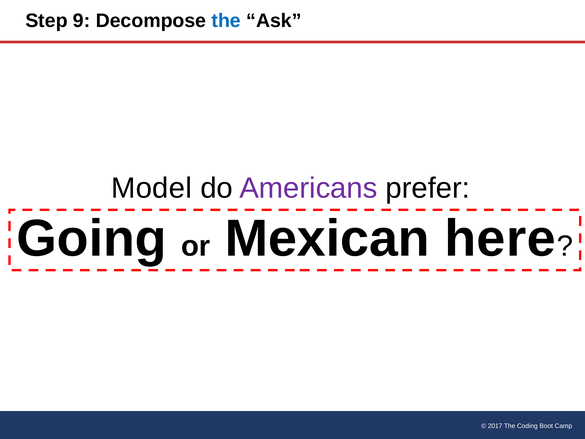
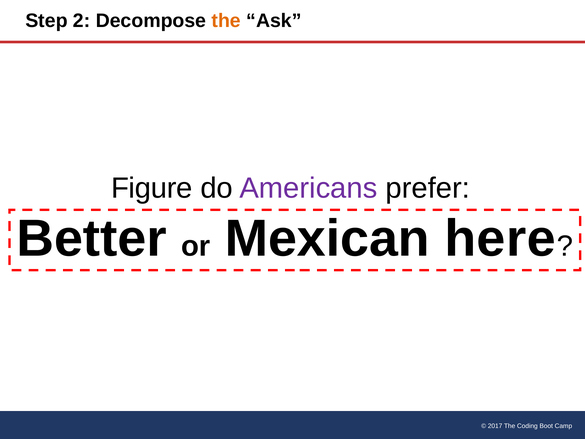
9: 9 -> 2
the at (226, 21) colour: blue -> orange
Model: Model -> Figure
Going: Going -> Better
